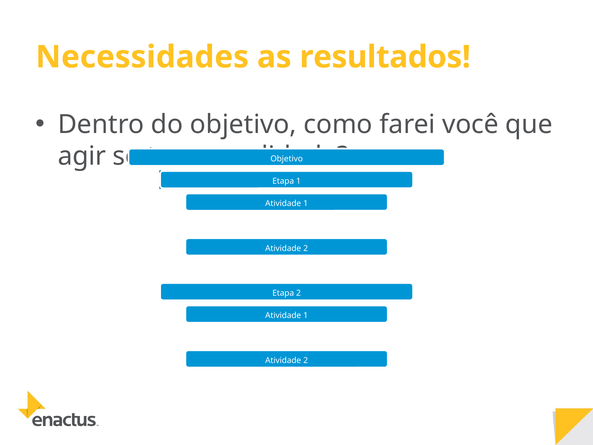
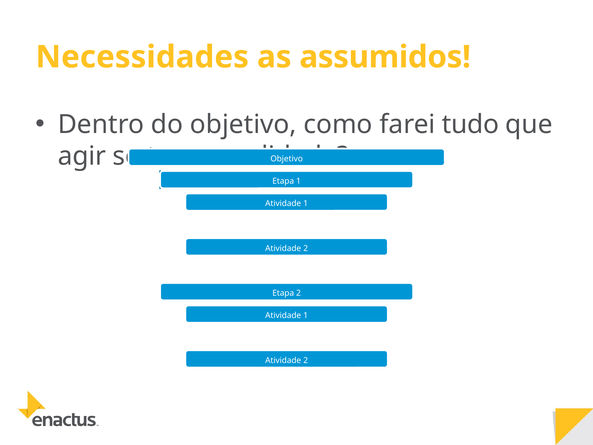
resultados: resultados -> assumidos
você: você -> tudo
